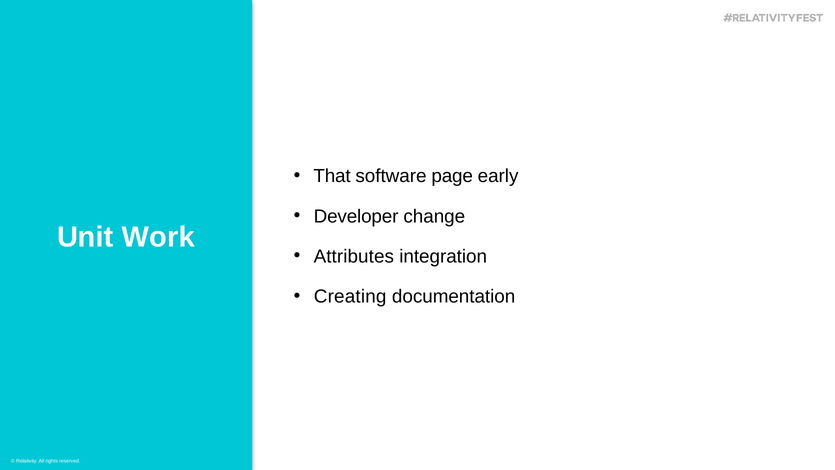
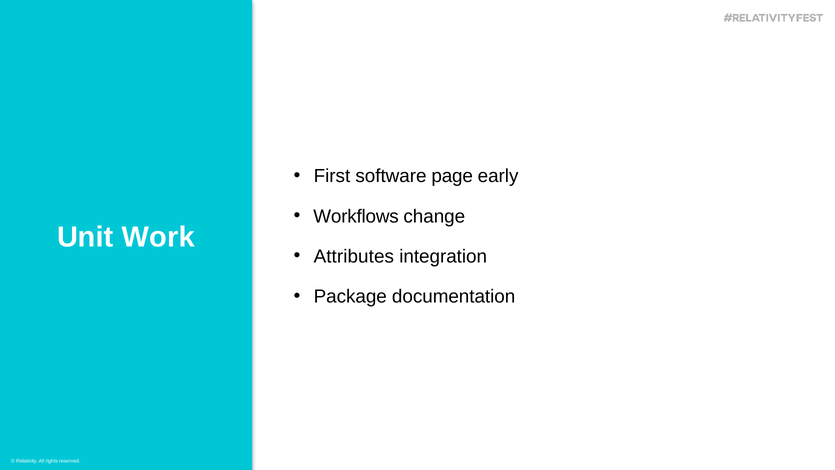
That: That -> First
Developer: Developer -> Workflows
Creating: Creating -> Package
